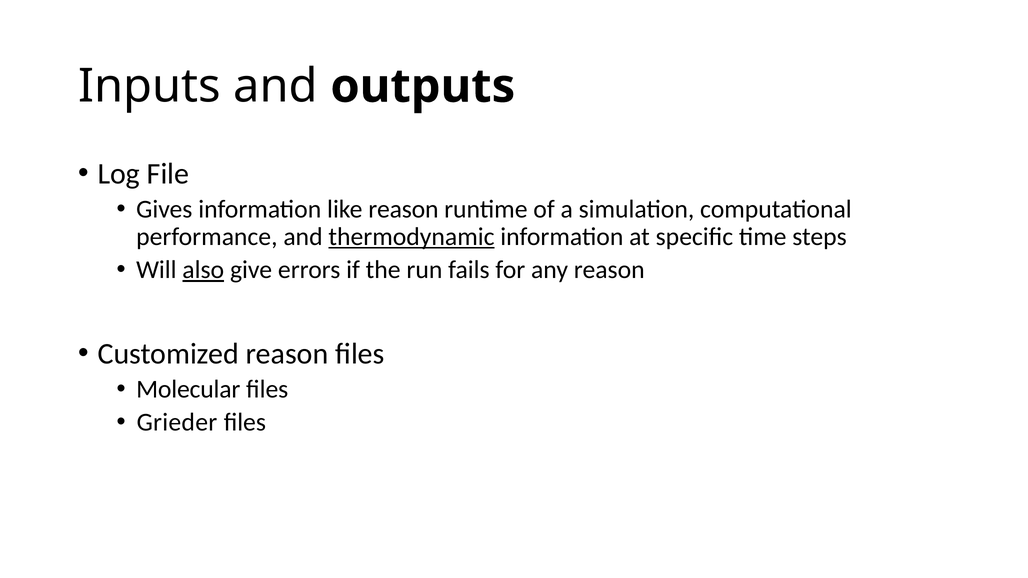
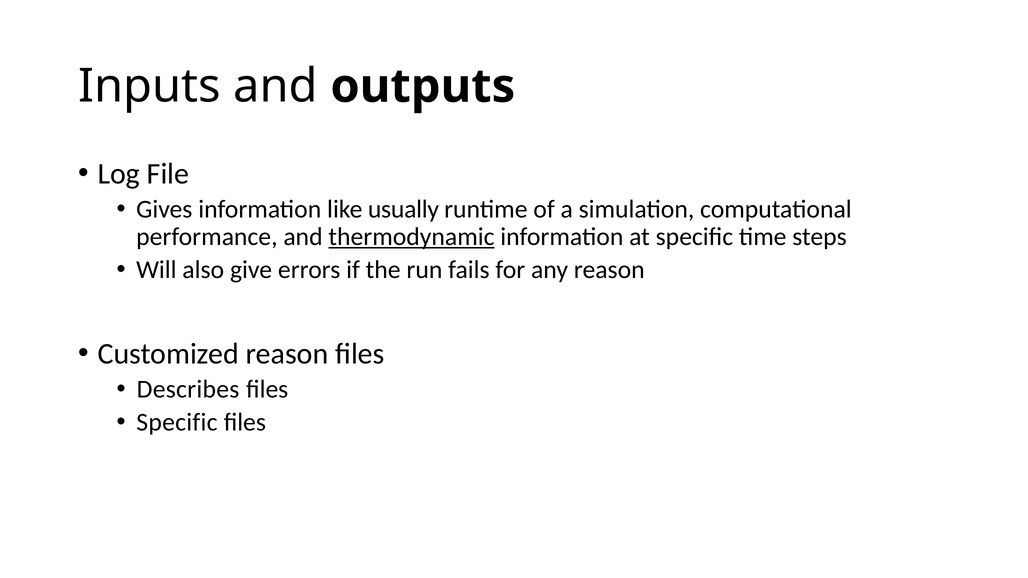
like reason: reason -> usually
also underline: present -> none
Molecular: Molecular -> Describes
Grieder at (177, 422): Grieder -> Specific
